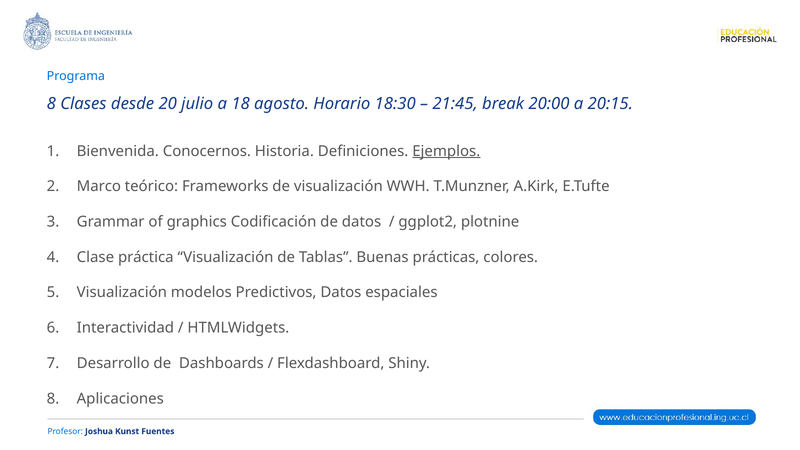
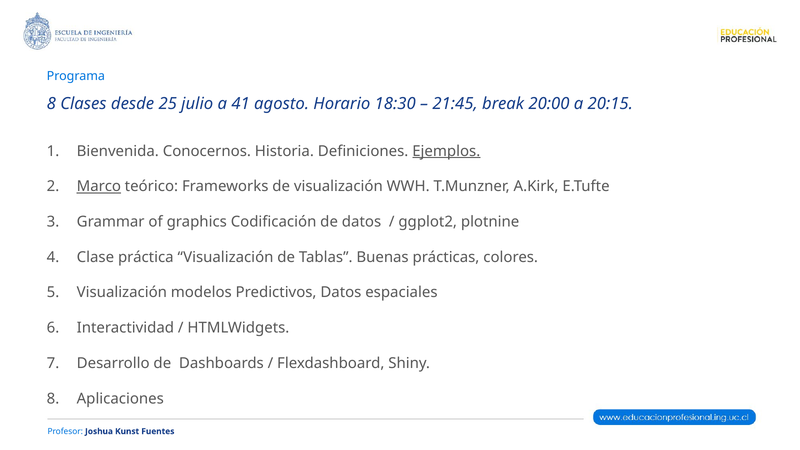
20: 20 -> 25
18: 18 -> 41
Marco underline: none -> present
